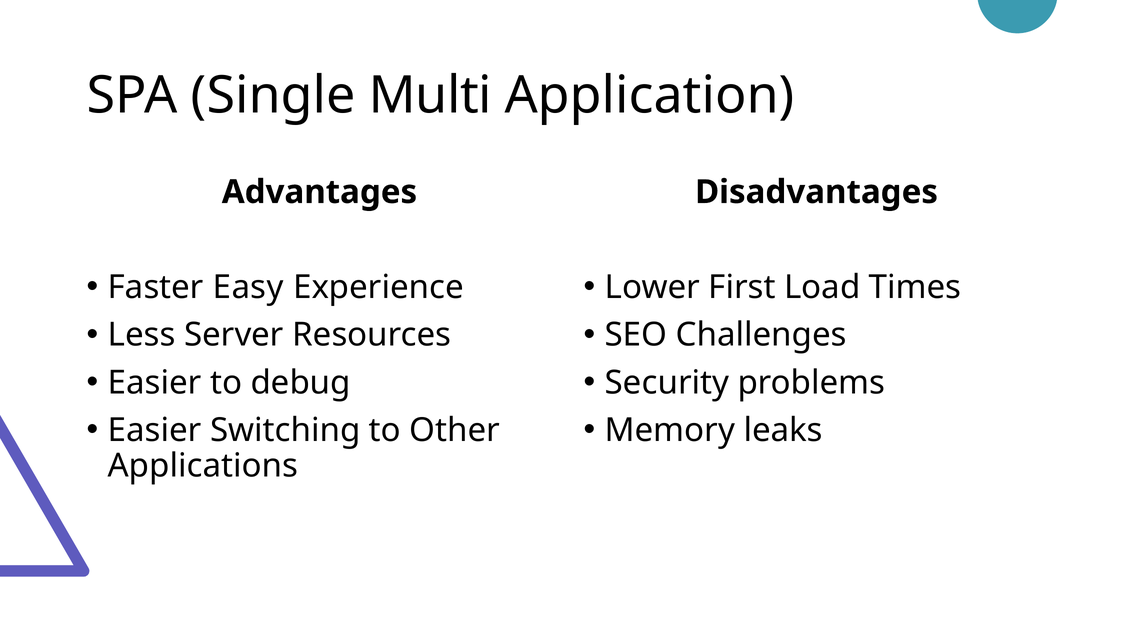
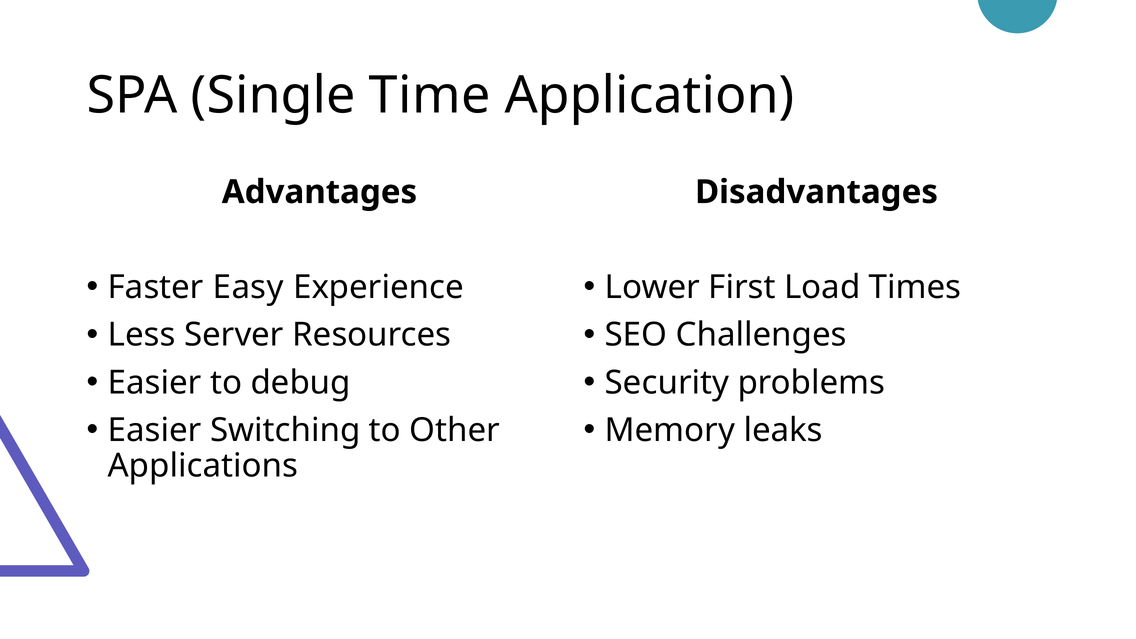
Multi: Multi -> Time
